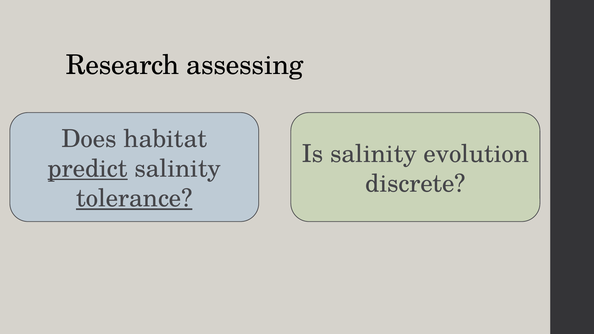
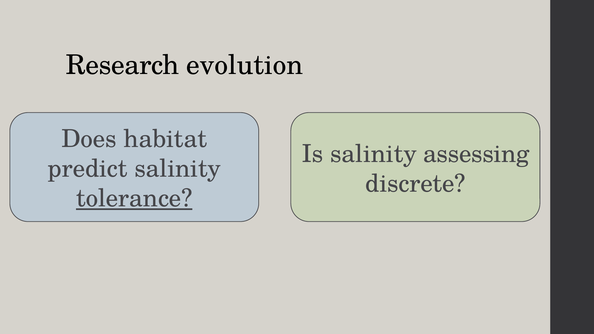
assessing: assessing -> evolution
evolution: evolution -> assessing
predict underline: present -> none
